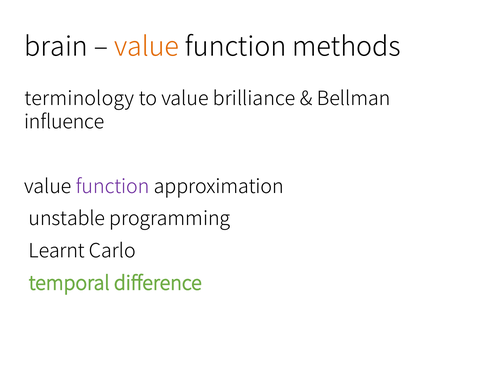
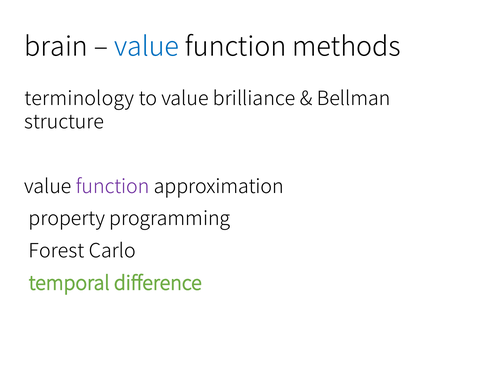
value at (147, 47) colour: orange -> blue
influence: influence -> structure
unstable: unstable -> property
Learnt: Learnt -> Forest
